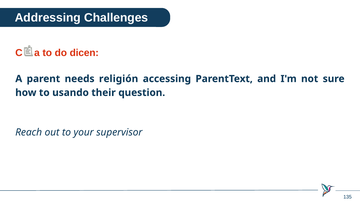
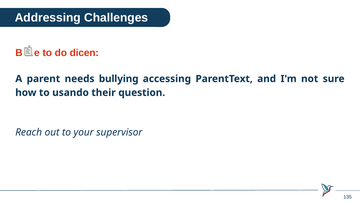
Cada: Cada -> Base
religión: religión -> bullying
